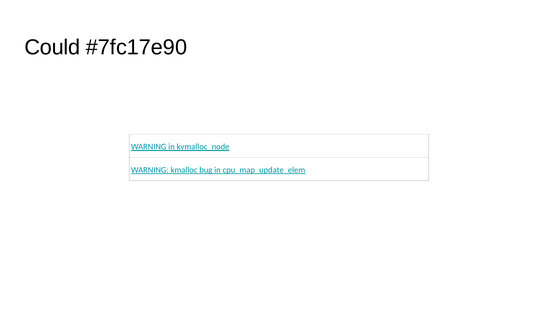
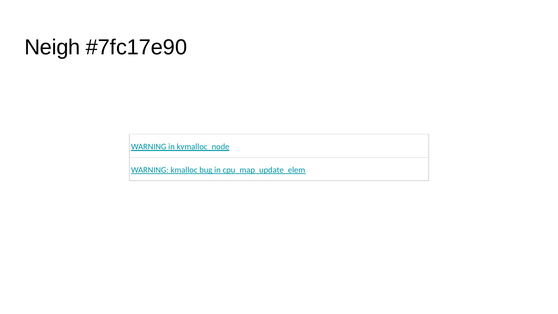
Could: Could -> Neigh
